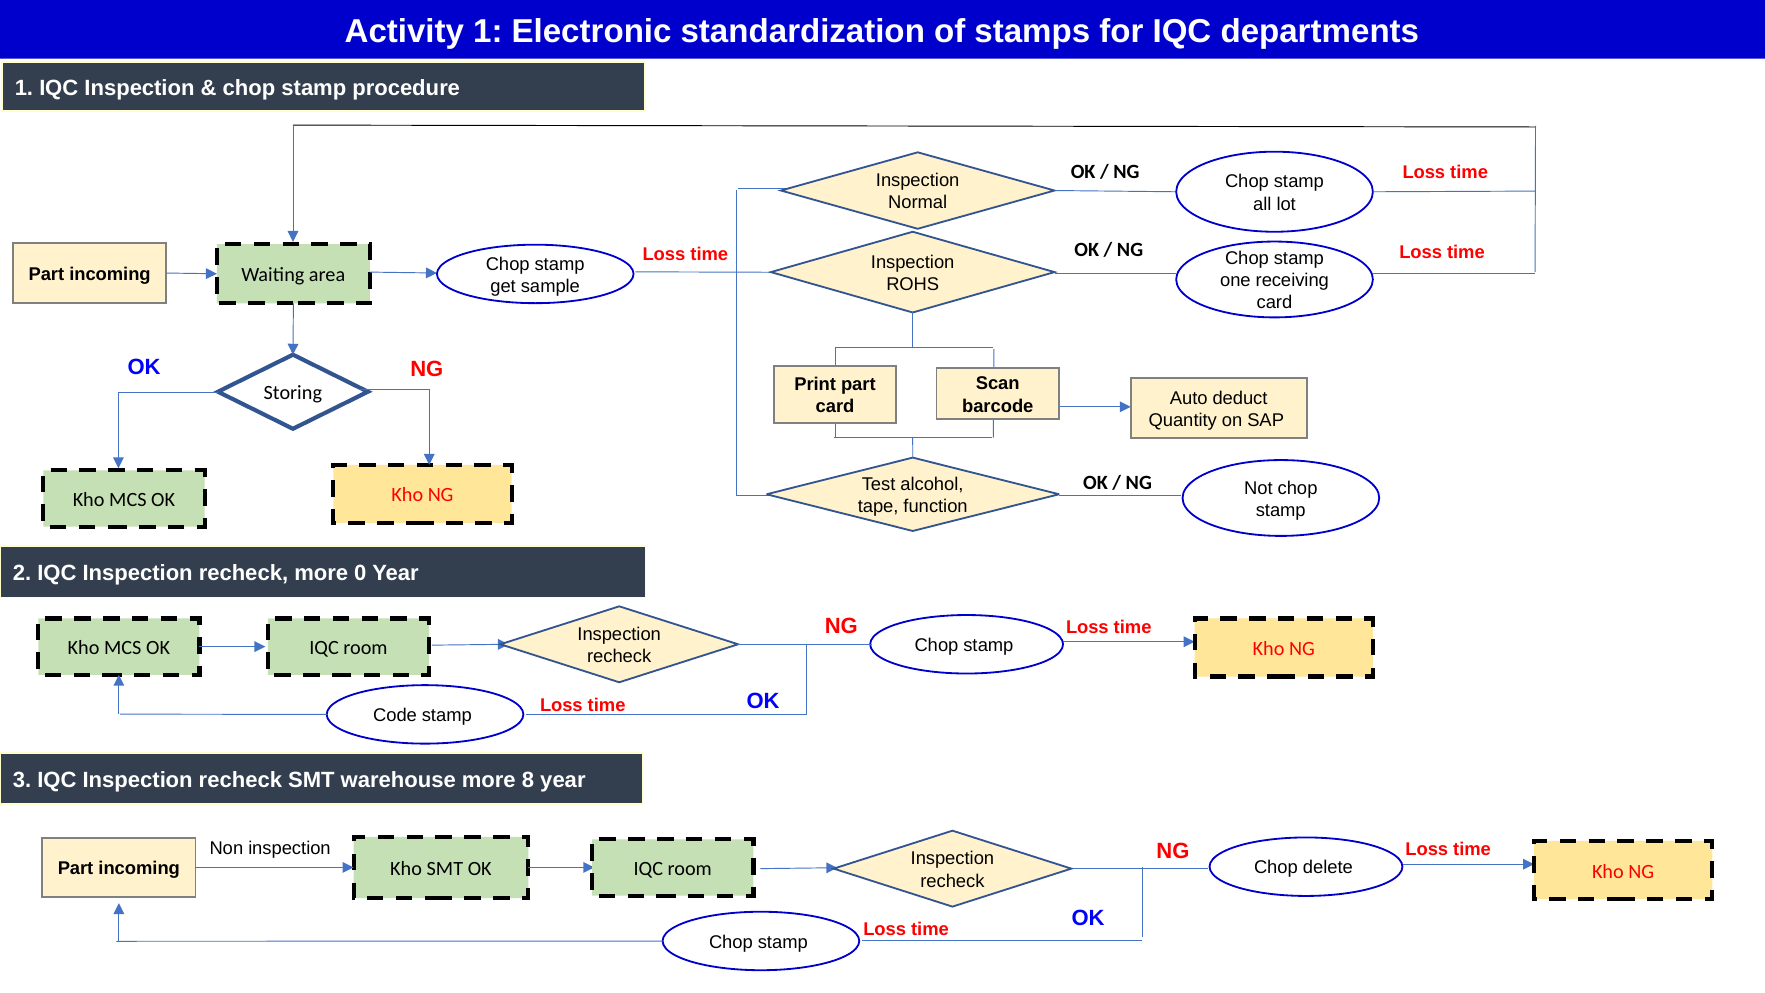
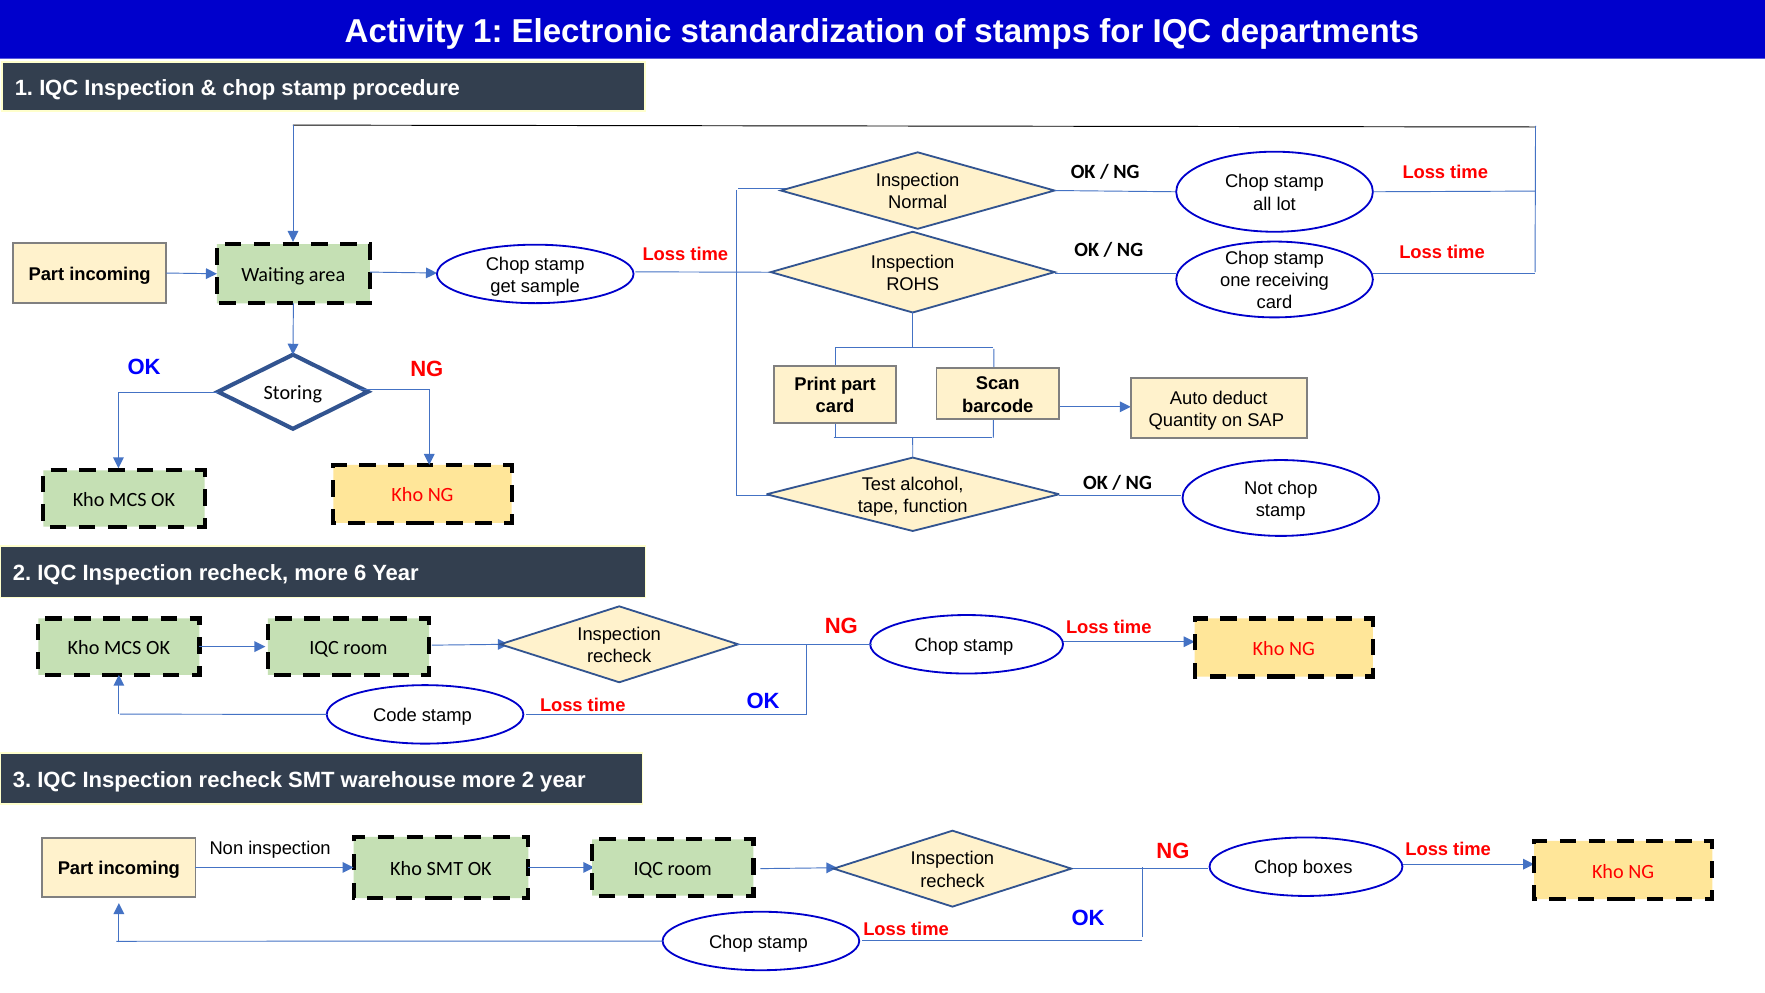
0: 0 -> 6
more 8: 8 -> 2
delete: delete -> boxes
